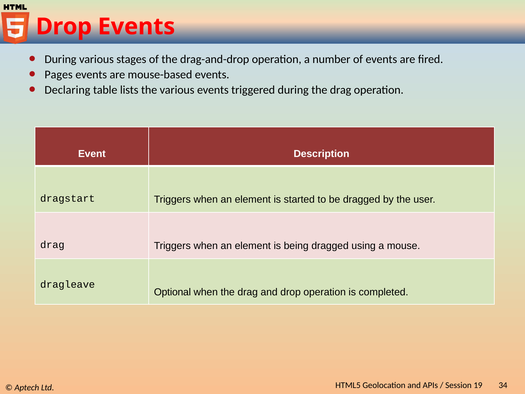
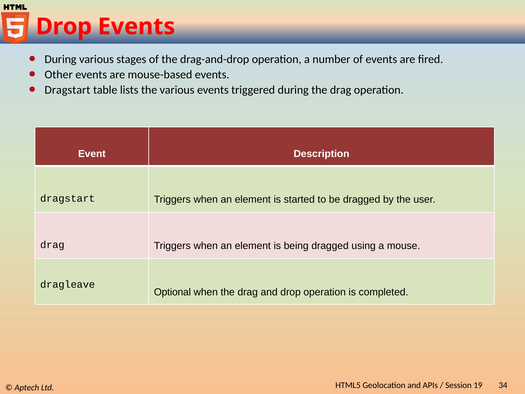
Pages: Pages -> Other
Declaring at (67, 90): Declaring -> Dragstart
